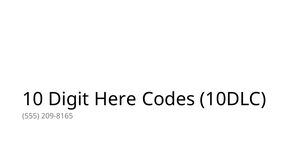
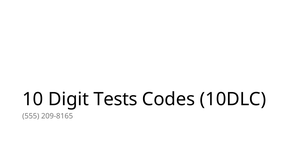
Here: Here -> Tests
